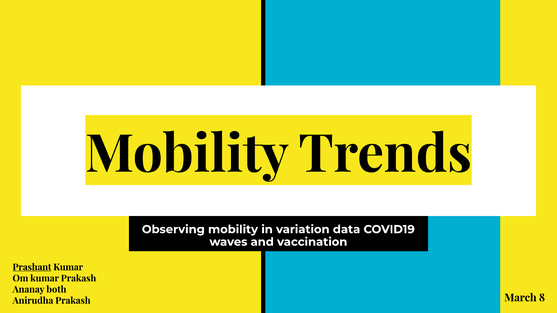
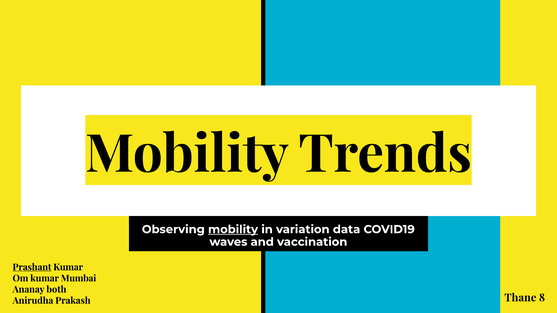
mobility at (233, 230) underline: none -> present
kumar Prakash: Prakash -> Mumbai
March: March -> Thane
